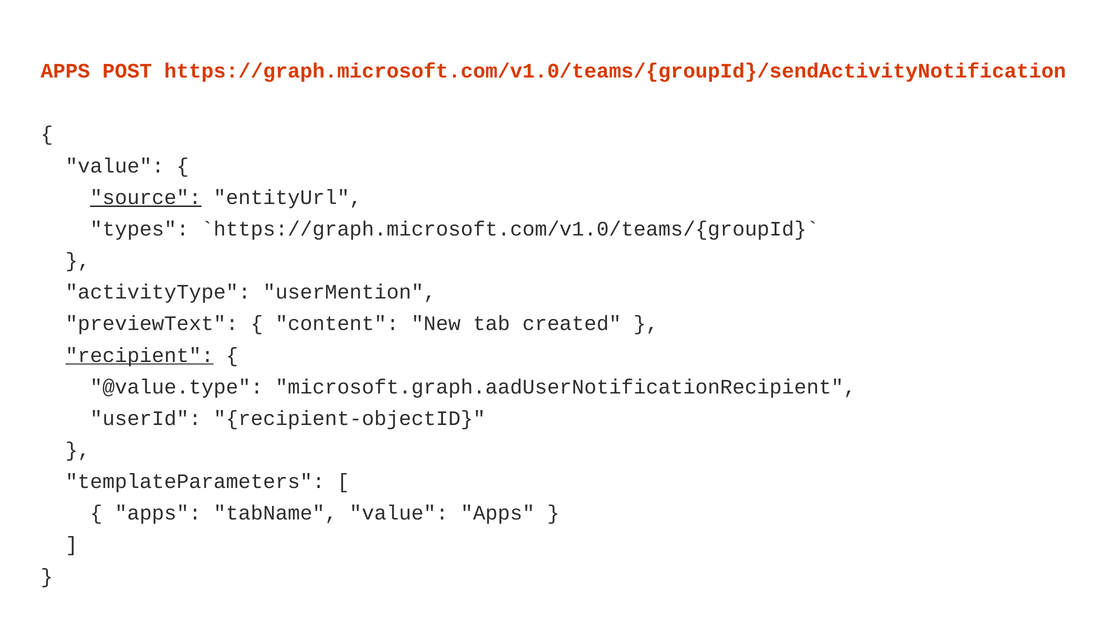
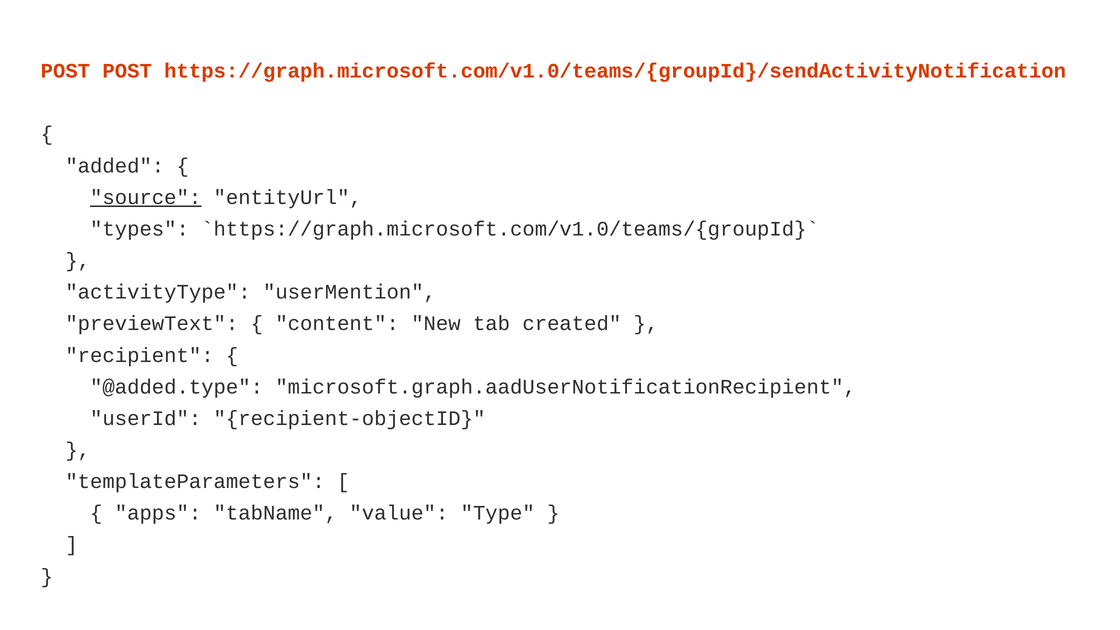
APPS at (65, 71): APPS -> POST
value at (115, 166): value -> added
recipient underline: present -> none
@value.type: @value.type -> @added.type
value Apps: Apps -> Type
